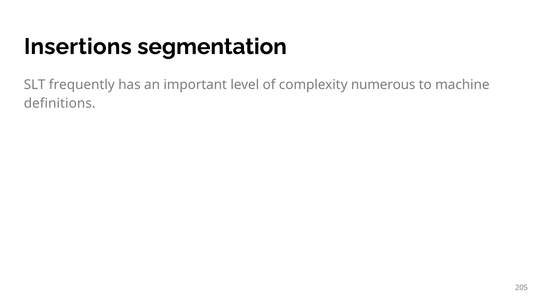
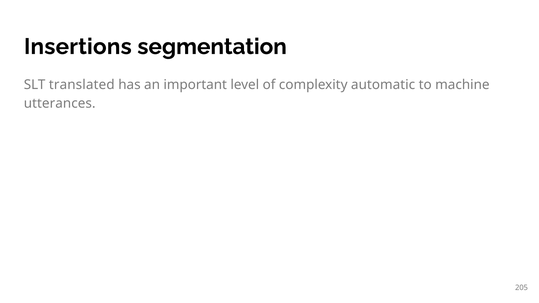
frequently: frequently -> translated
numerous: numerous -> automatic
definitions: definitions -> utterances
